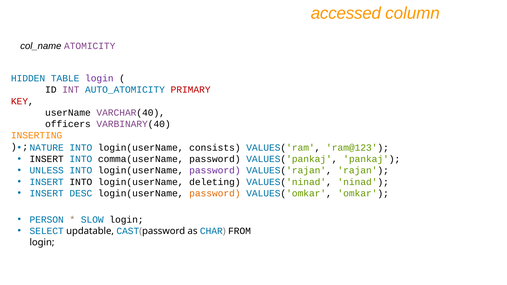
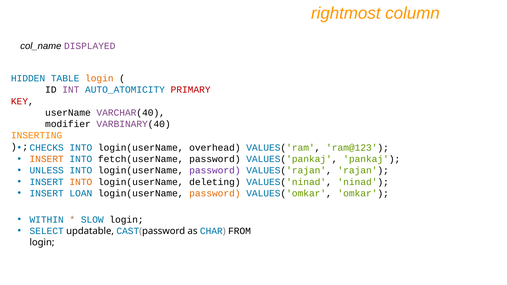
accessed: accessed -> rightmost
ATOMICITY: ATOMICITY -> DISPLAYED
login at (99, 78) colour: purple -> orange
officers: officers -> modifier
NATURE: NATURE -> CHECKS
consists: consists -> overhead
INSERT at (47, 159) colour: black -> orange
comma(userName: comma(userName -> fetch(userName
INTO at (81, 182) colour: black -> orange
DESC: DESC -> LOAN
PERSON: PERSON -> WITHIN
